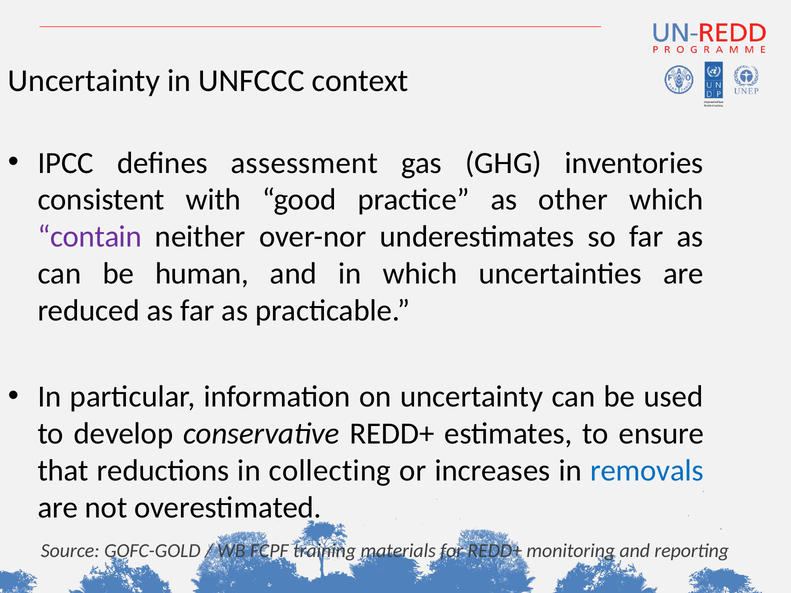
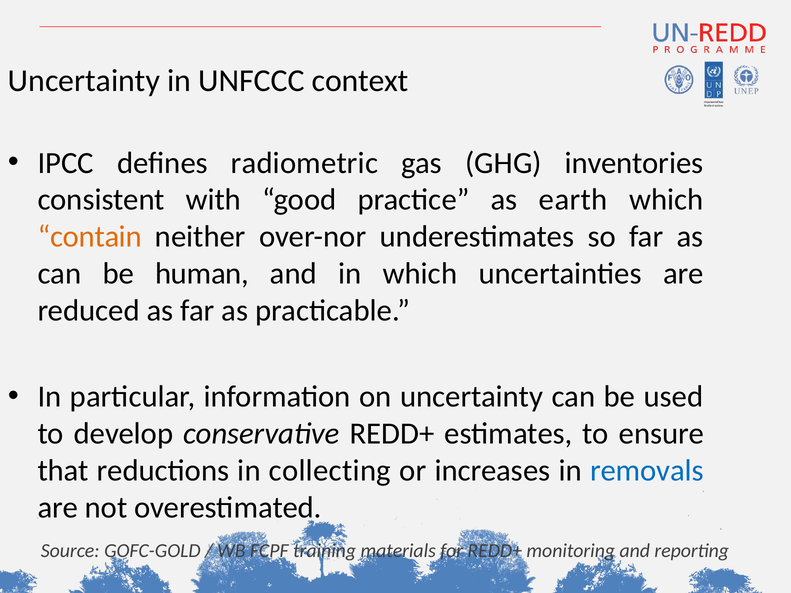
assessment: assessment -> radiometric
other: other -> earth
contain colour: purple -> orange
